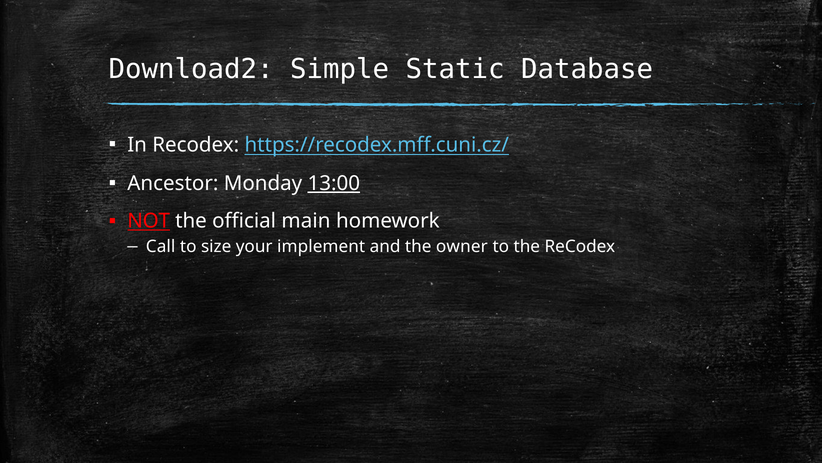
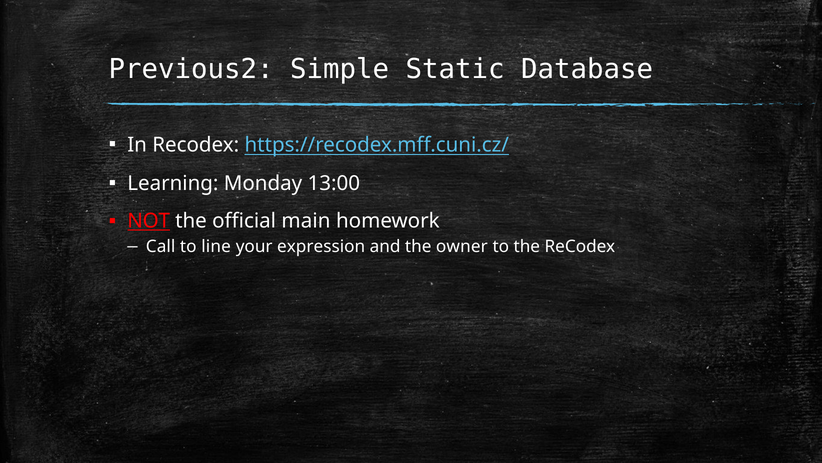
Download2: Download2 -> Previous2
Ancestor: Ancestor -> Learning
13:00 underline: present -> none
size: size -> line
implement: implement -> expression
